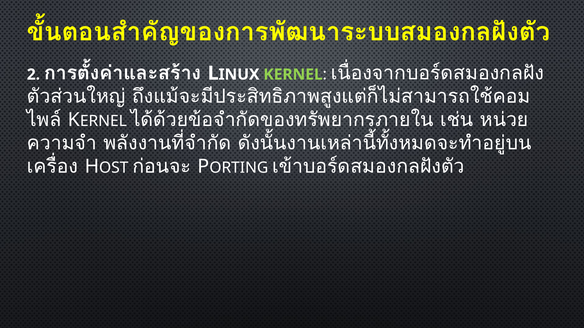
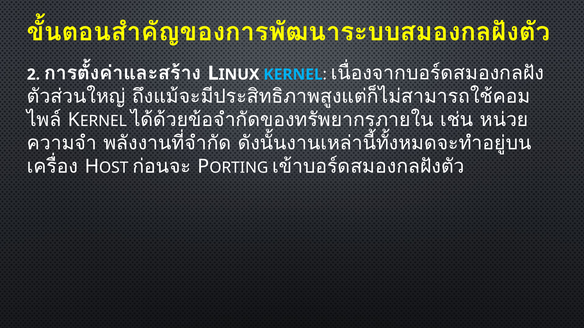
KERNEL colour: light green -> light blue
